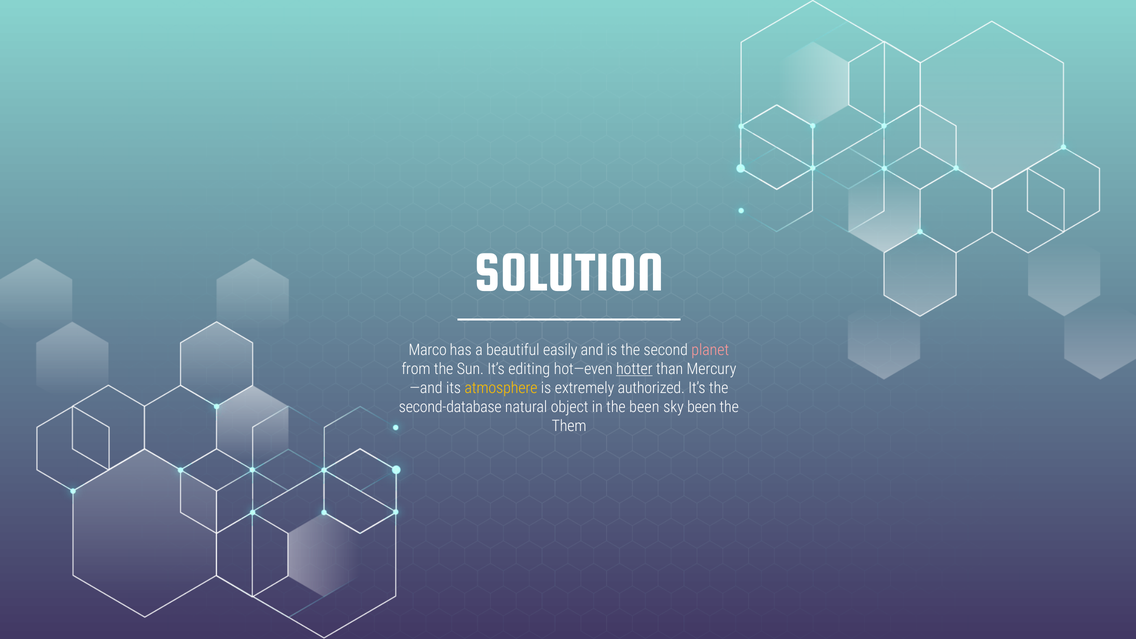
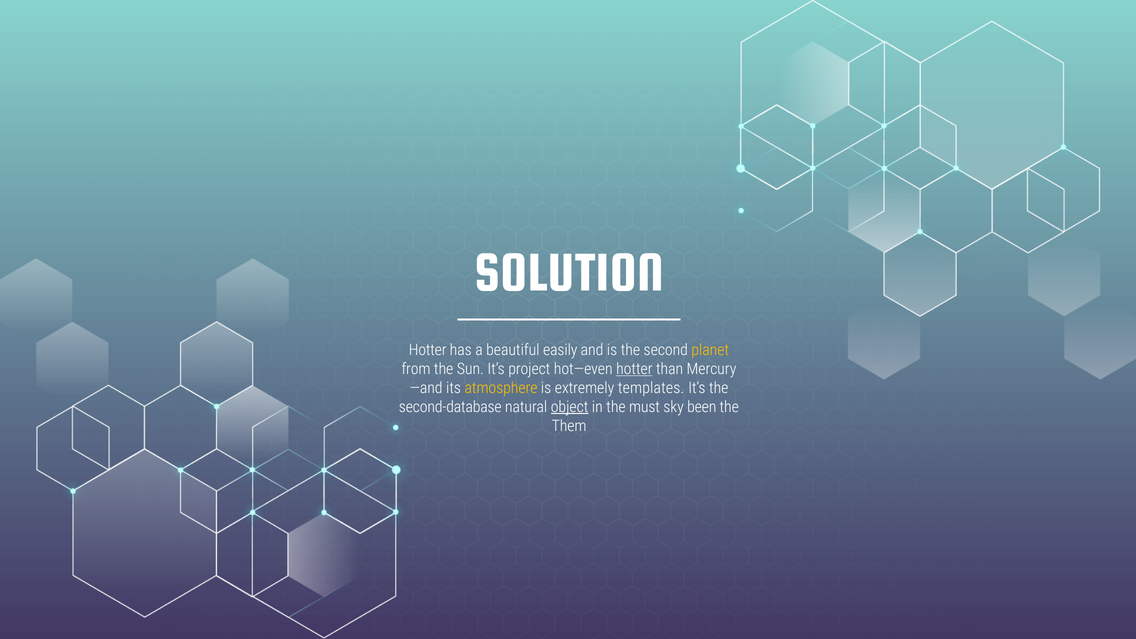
Marco at (428, 350): Marco -> Hotter
planet colour: pink -> yellow
editing: editing -> project
authorized: authorized -> templates
object underline: none -> present
the been: been -> must
